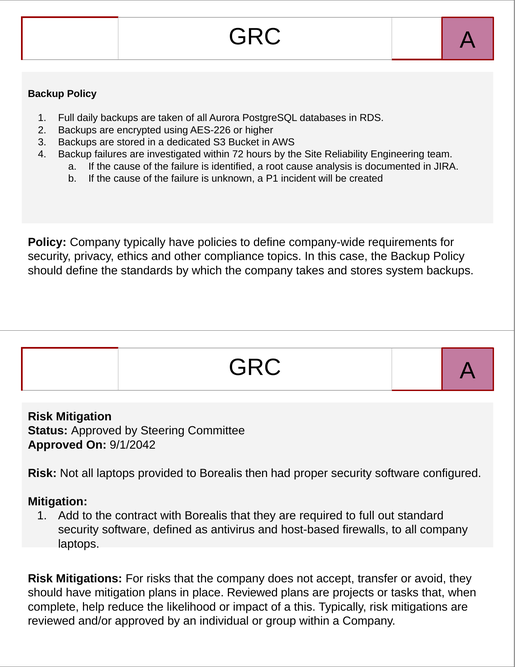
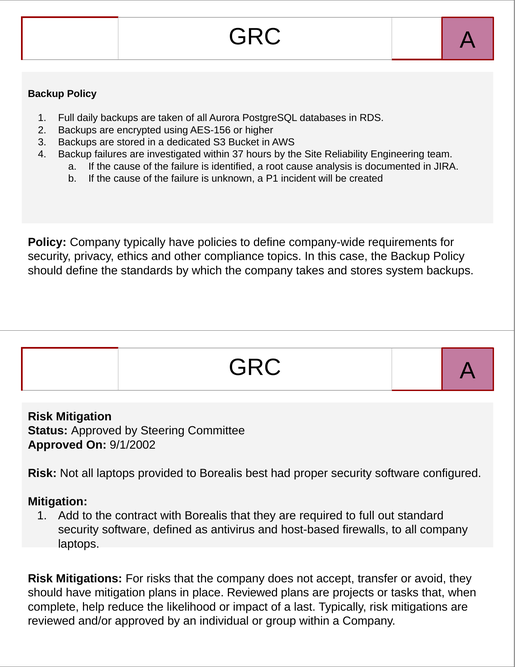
AES-226: AES-226 -> AES-156
72: 72 -> 37
9/1/2042: 9/1/2042 -> 9/1/2002
then: then -> best
a this: this -> last
